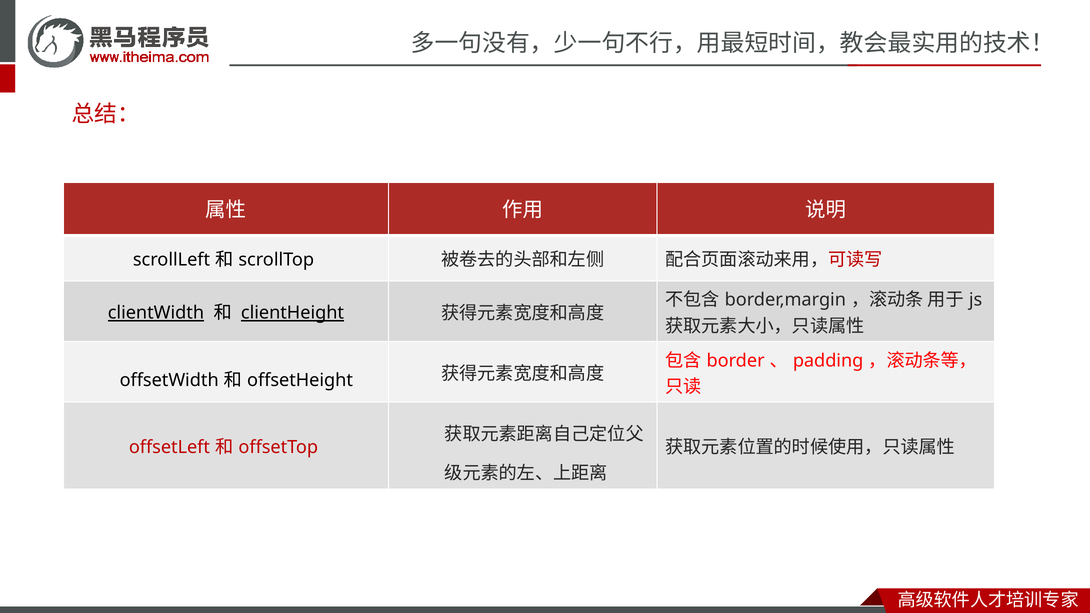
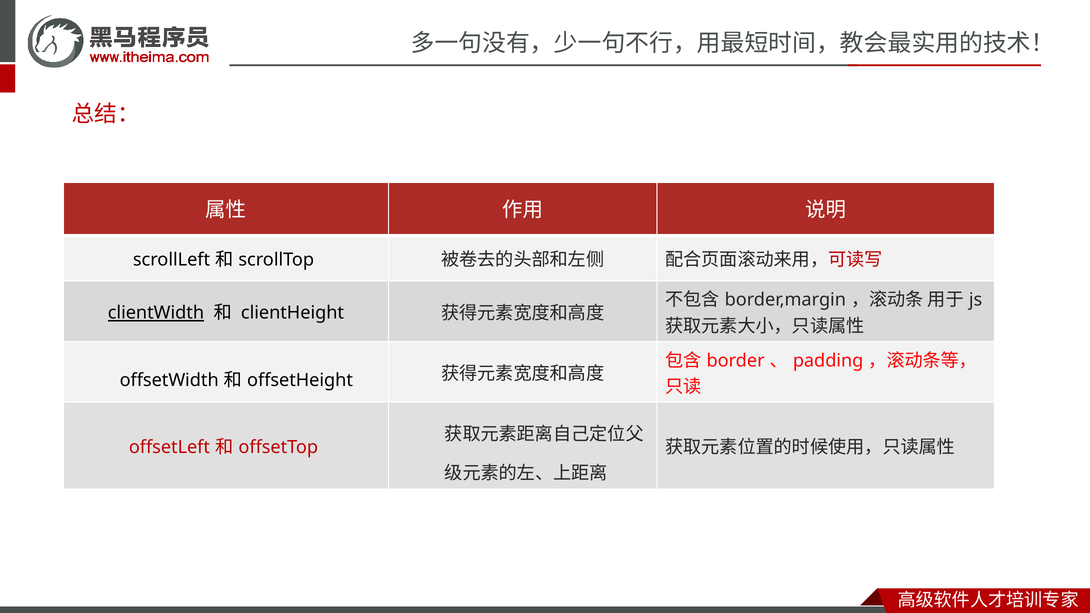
clientHeight underline: present -> none
